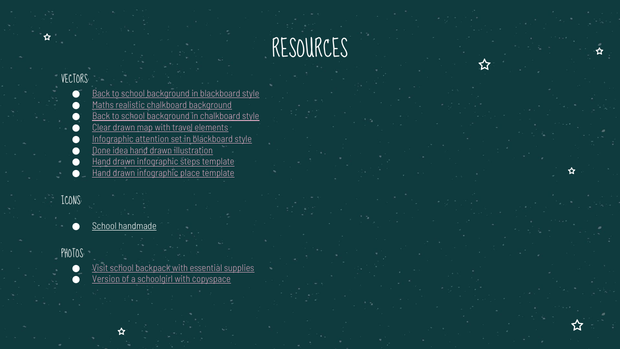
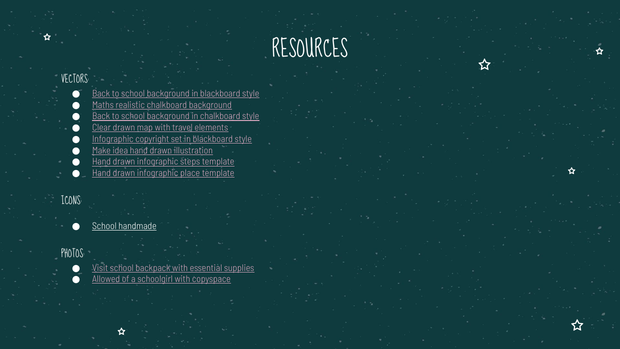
attention: attention -> copyright
Done: Done -> Make
Version: Version -> Allowed
